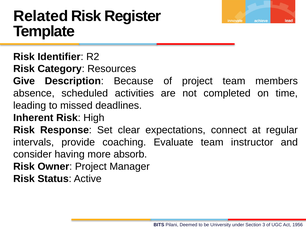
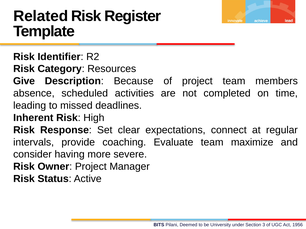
instructor: instructor -> maximize
absorb: absorb -> severe
